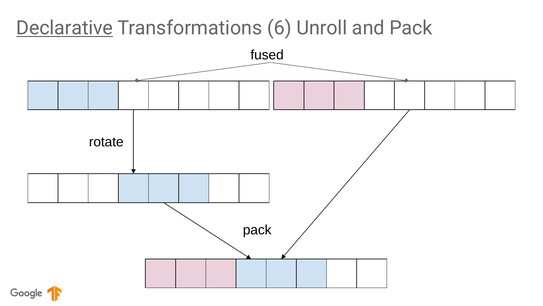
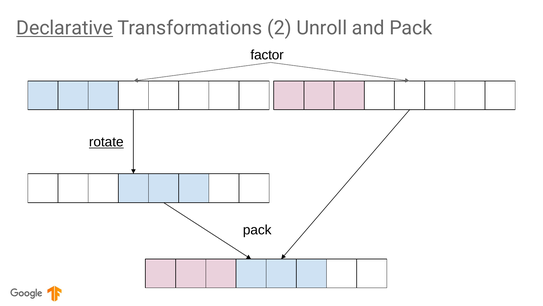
6: 6 -> 2
fused: fused -> factor
rotate underline: none -> present
